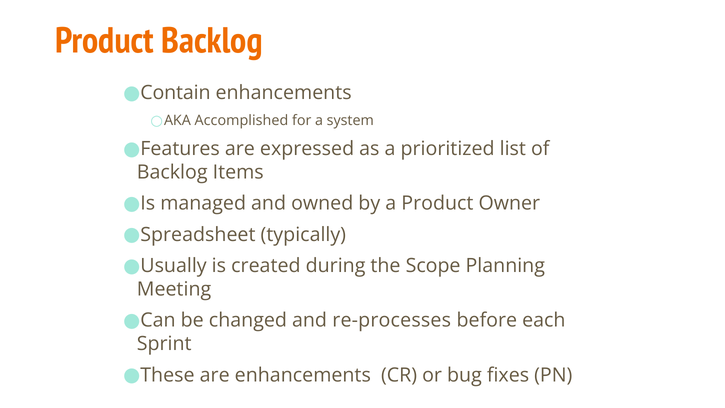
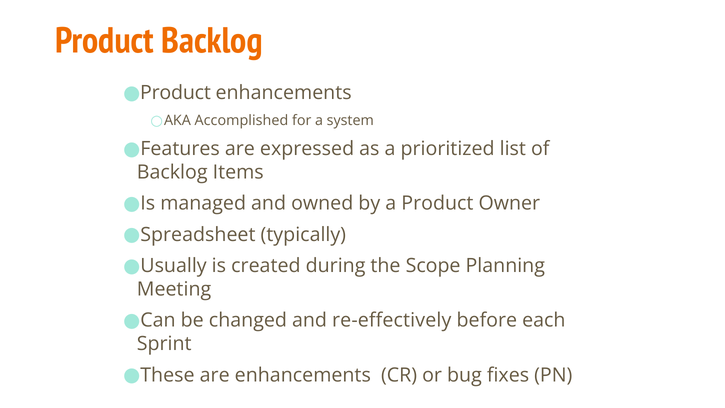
Contain at (175, 93): Contain -> Product
re-processes: re-processes -> re-effectively
